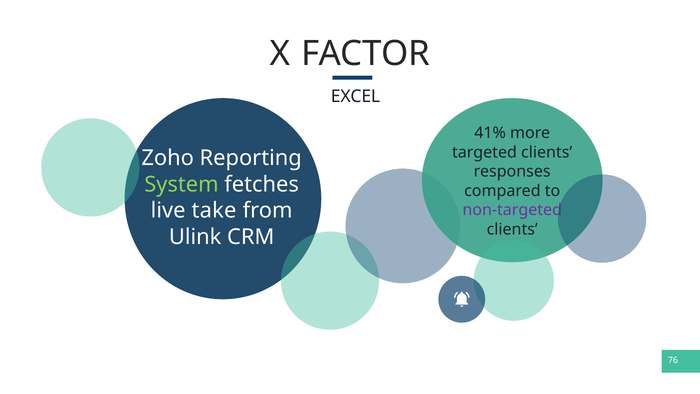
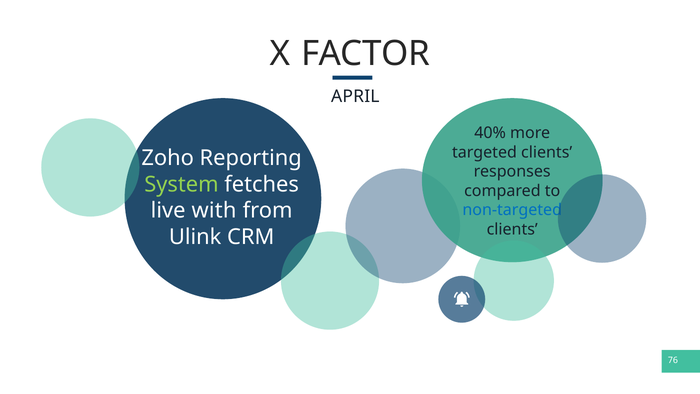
EXCEL: EXCEL -> APRIL
41%: 41% -> 40%
take: take -> with
non-targeted colour: purple -> blue
